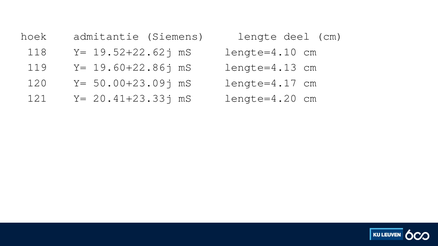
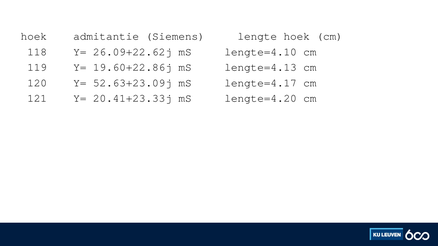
lengte deel: deel -> hoek
19.52+22.62j: 19.52+22.62j -> 26.09+22.62j
50.00+23.09j: 50.00+23.09j -> 52.63+23.09j
